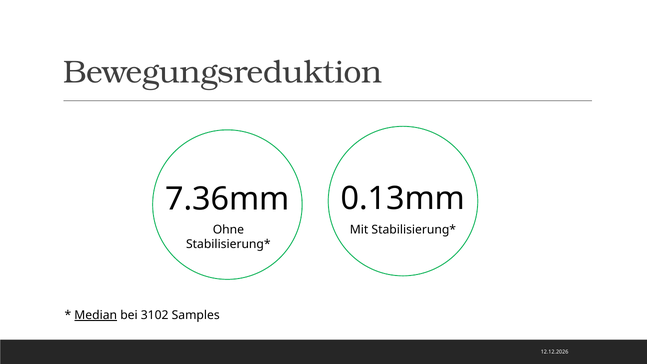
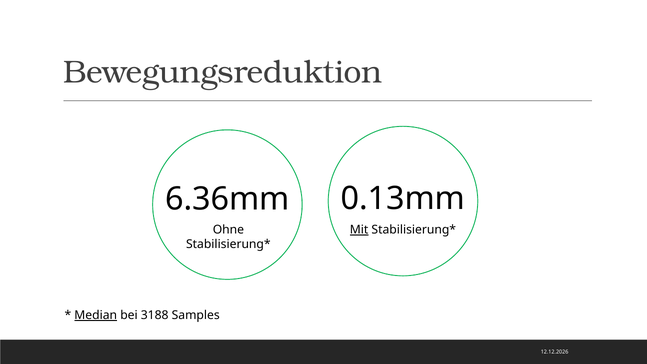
7.36mm: 7.36mm -> 6.36mm
Mit underline: none -> present
3102: 3102 -> 3188
